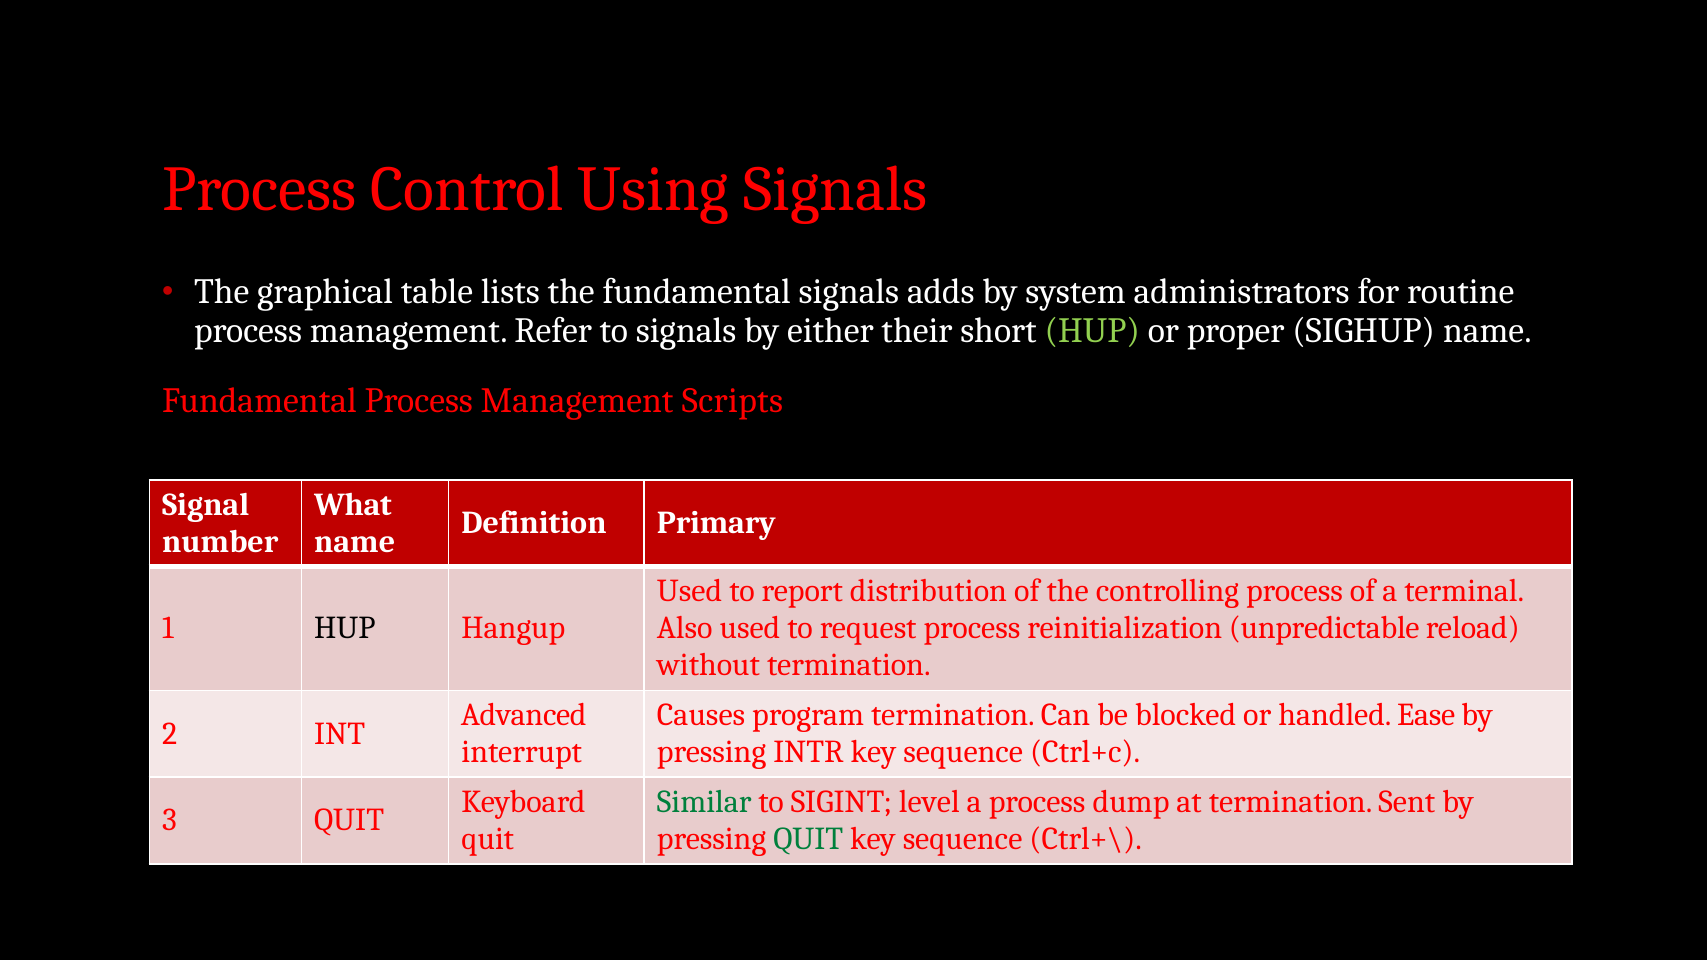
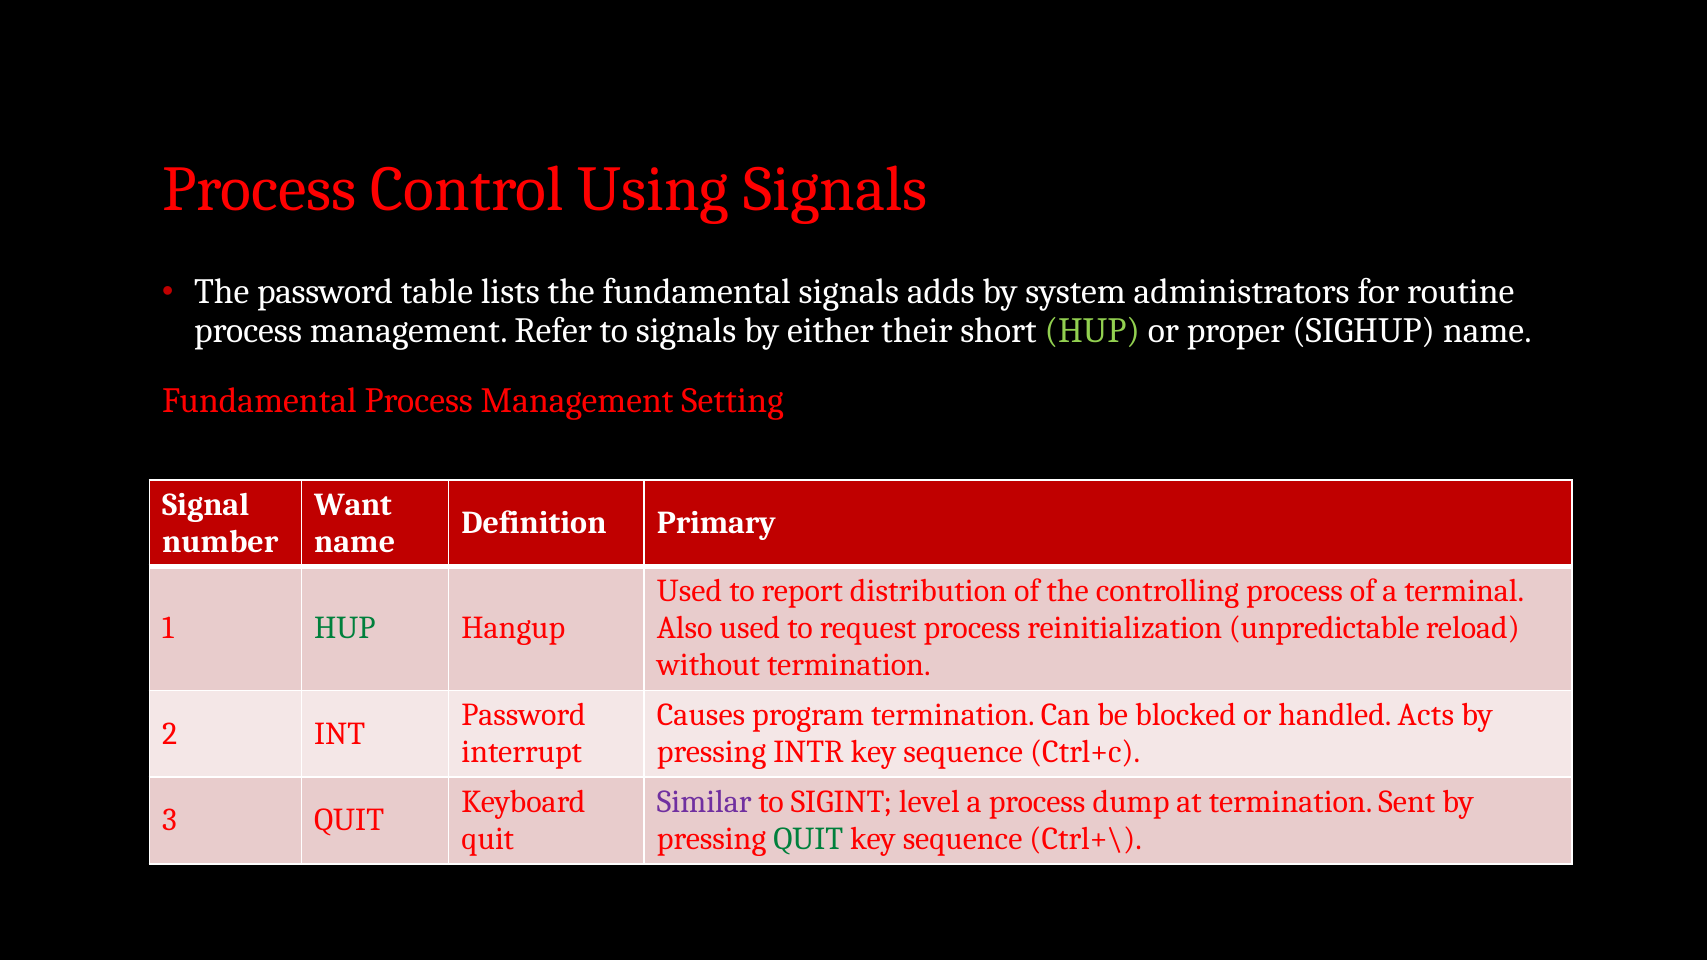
The graphical: graphical -> password
Scripts: Scripts -> Setting
What: What -> Want
HUP at (345, 628) colour: black -> green
Advanced at (524, 715): Advanced -> Password
Ease: Ease -> Acts
Similar colour: green -> purple
